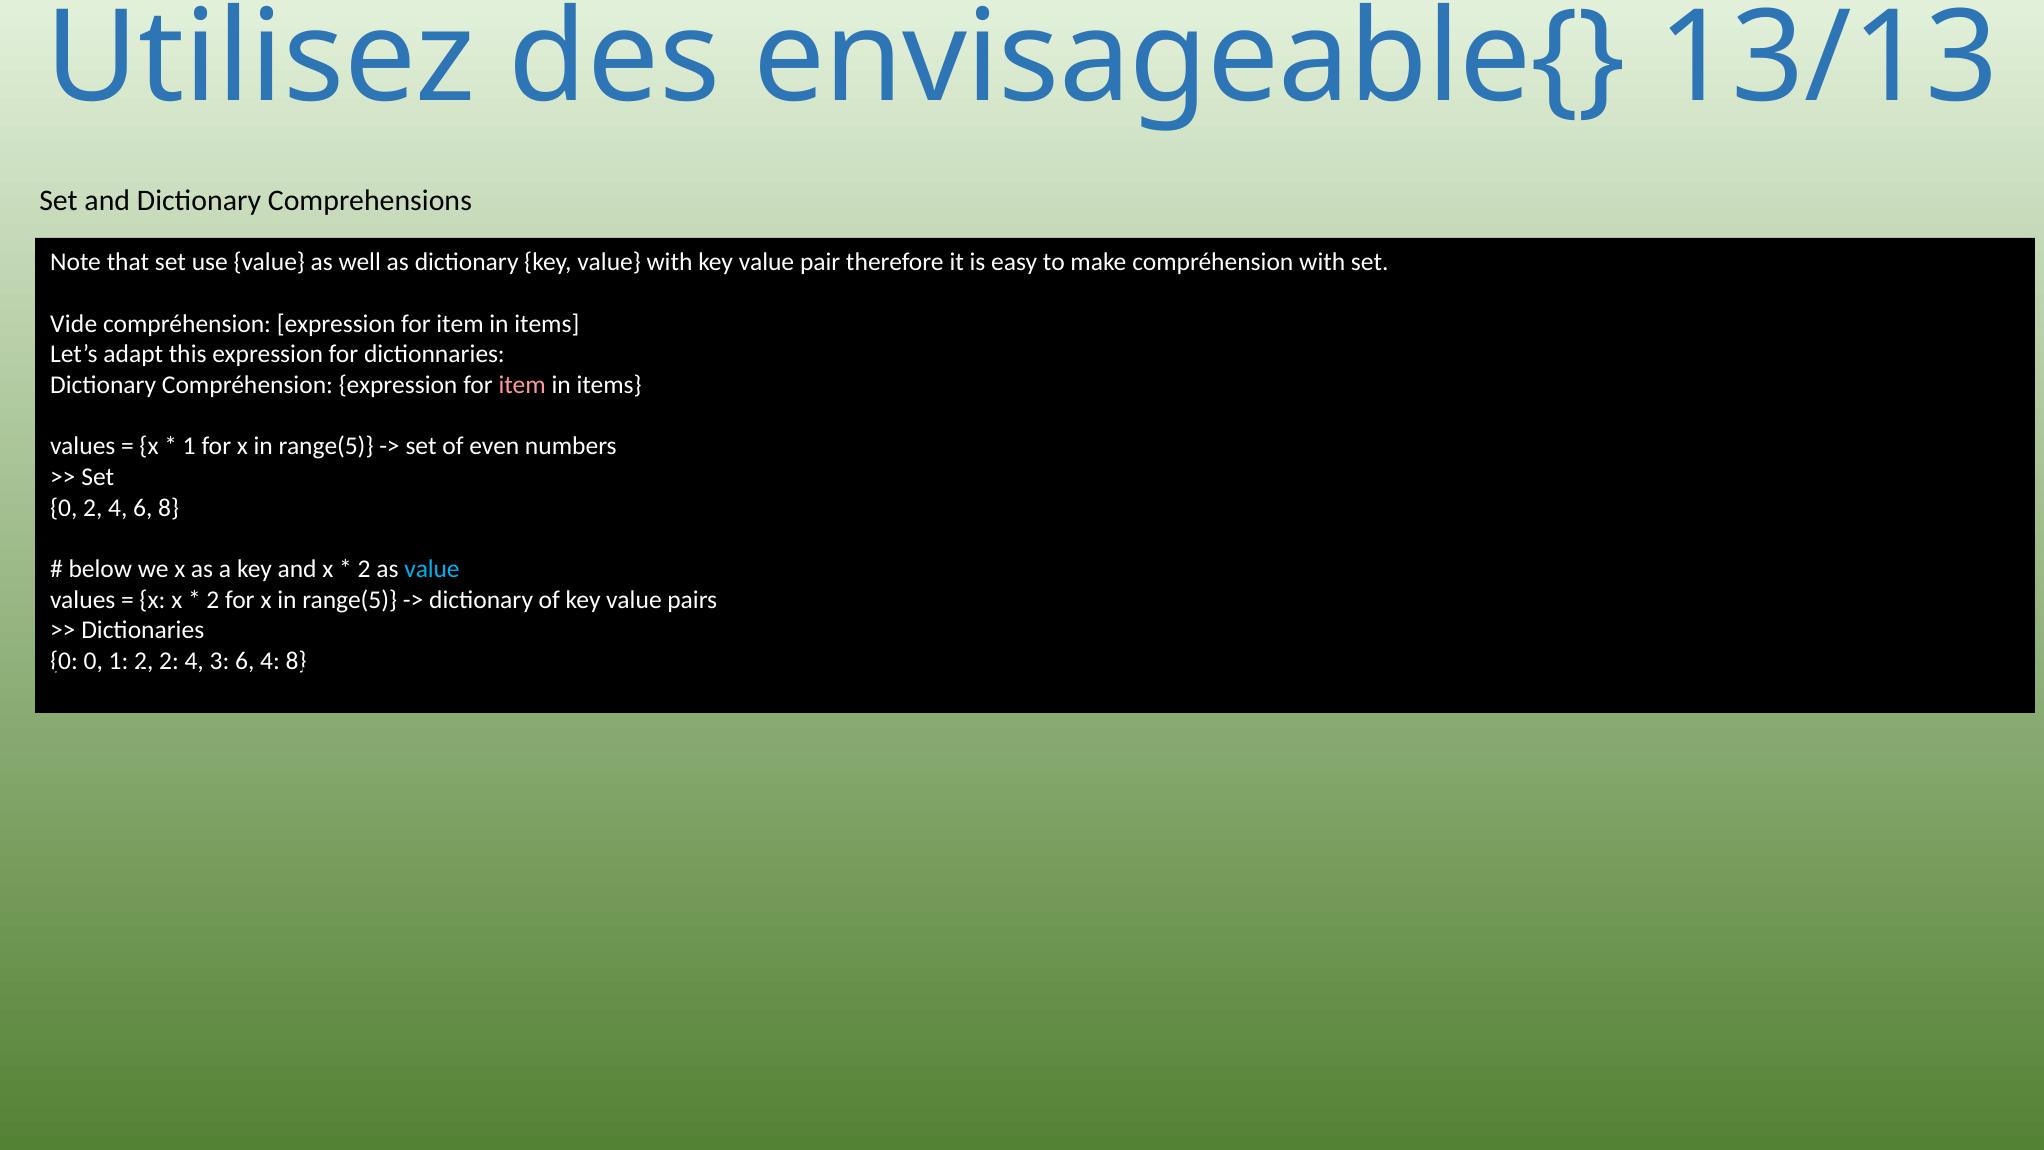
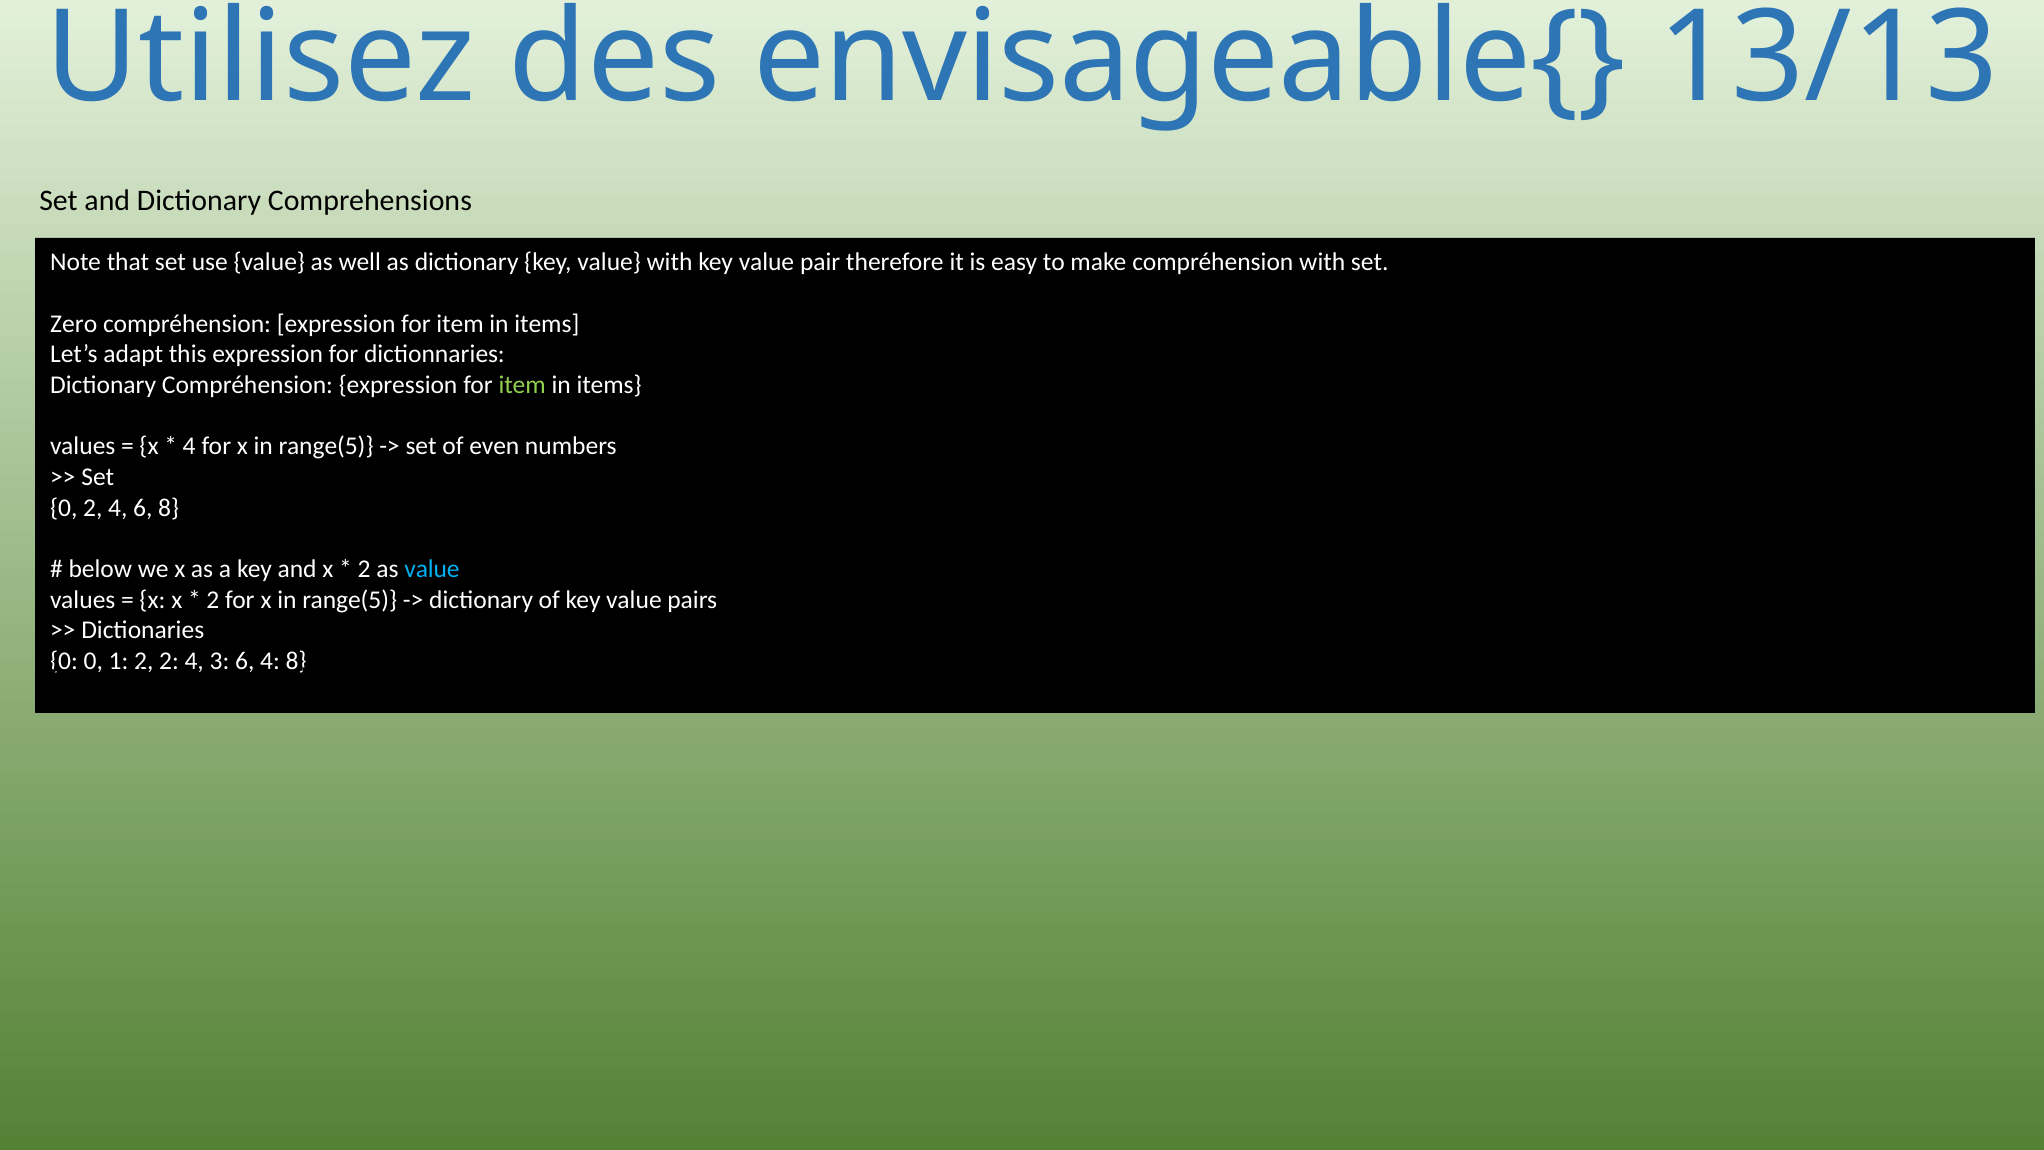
Vide: Vide -> Zero
item at (522, 385) colour: pink -> light green
1 at (189, 446): 1 -> 4
